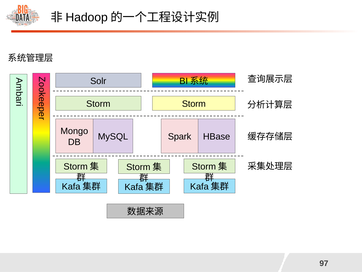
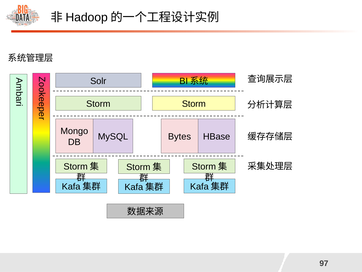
Spark: Spark -> Bytes
